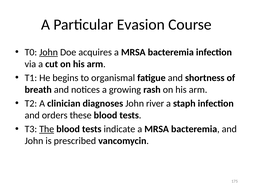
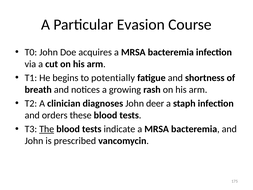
John at (49, 52) underline: present -> none
organismal: organismal -> potentially
river: river -> deer
